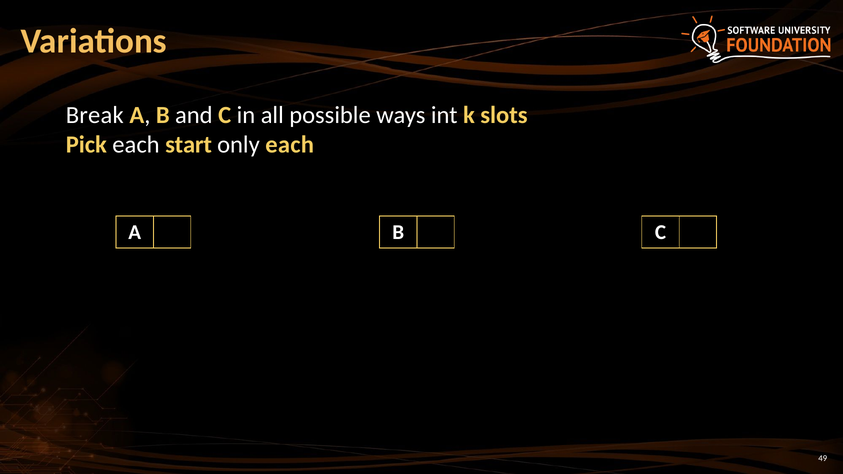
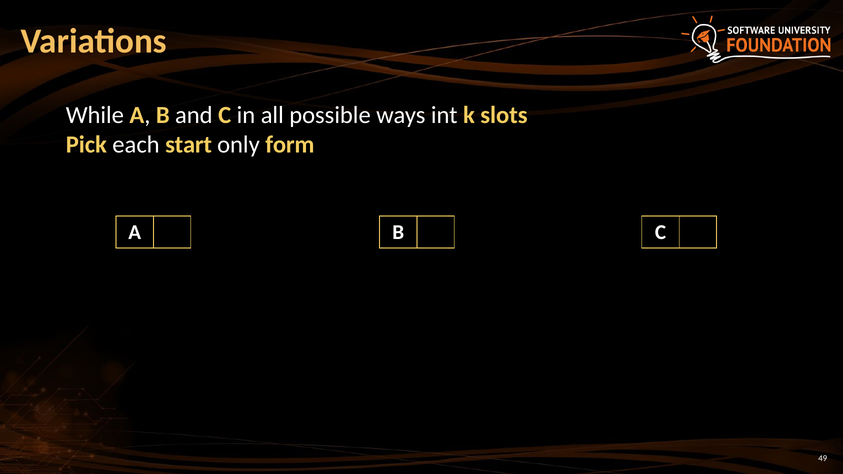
Break: Break -> While
only each: each -> form
